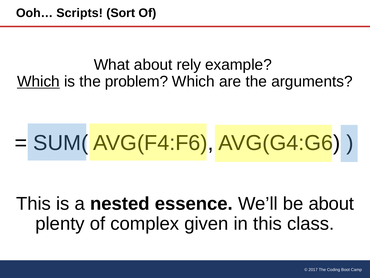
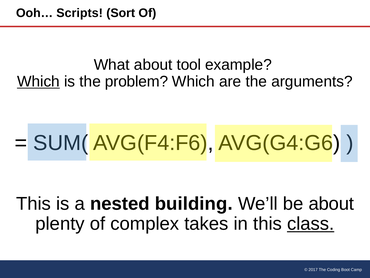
rely: rely -> tool
essence: essence -> building
given: given -> takes
class underline: none -> present
